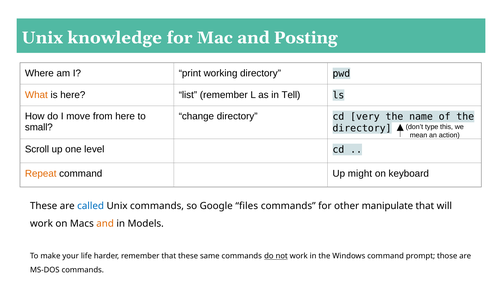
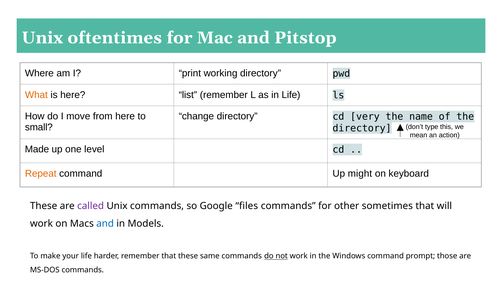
knowledge: knowledge -> oftentimes
Posting: Posting -> Pitstop
in Tell: Tell -> Life
Scroll: Scroll -> Made
called colour: blue -> purple
manipulate: manipulate -> sometimes
and at (105, 223) colour: orange -> blue
